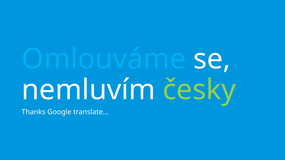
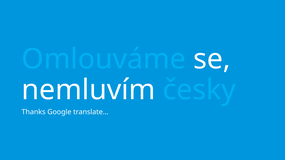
česky colour: light green -> light blue
